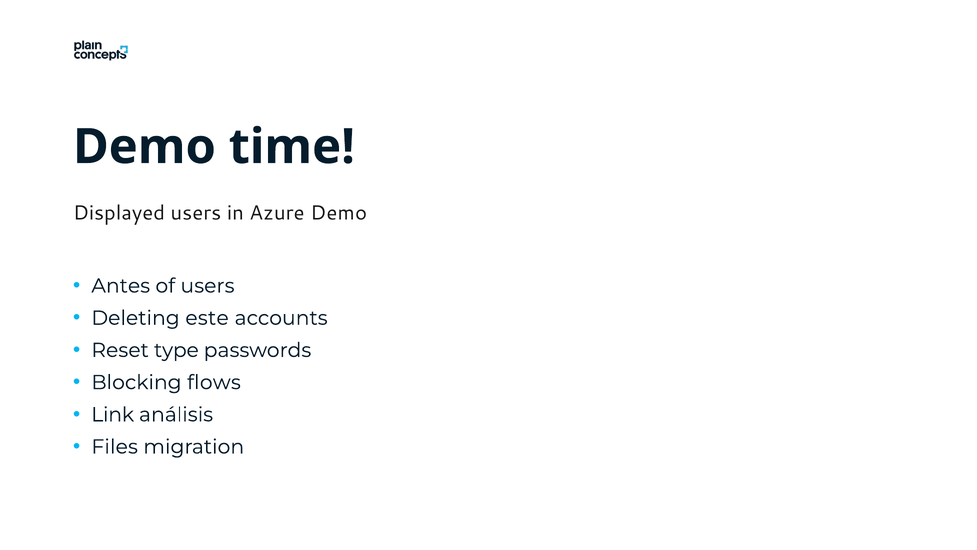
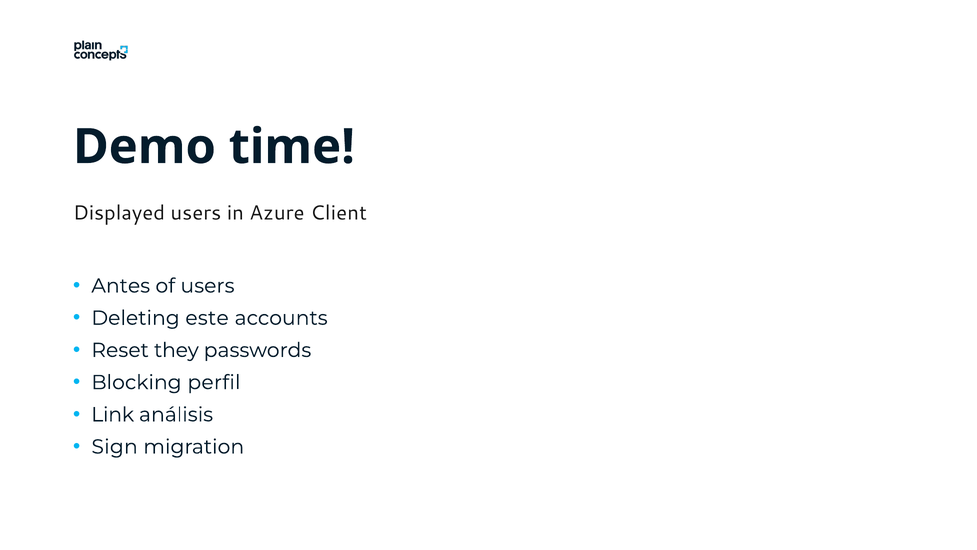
Azure Demo: Demo -> Client
type: type -> they
flows: flows -> perfil
Files: Files -> Sign
